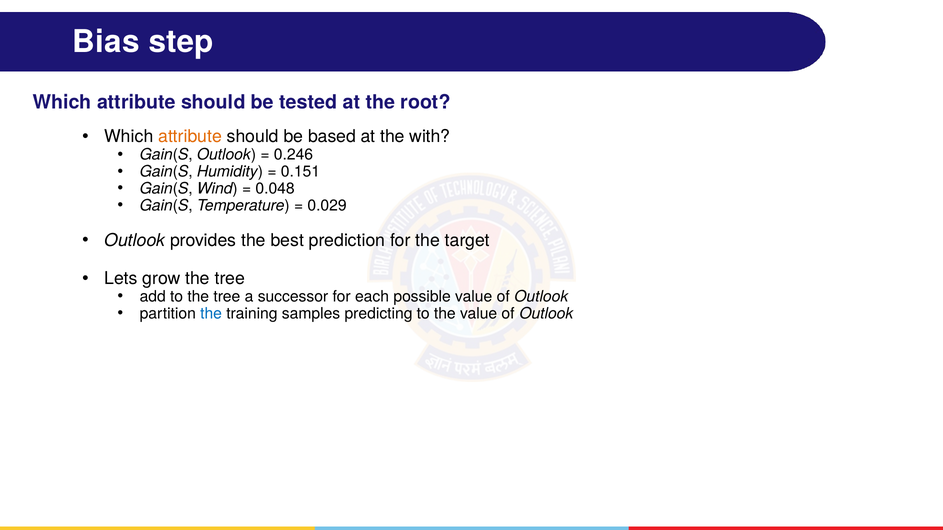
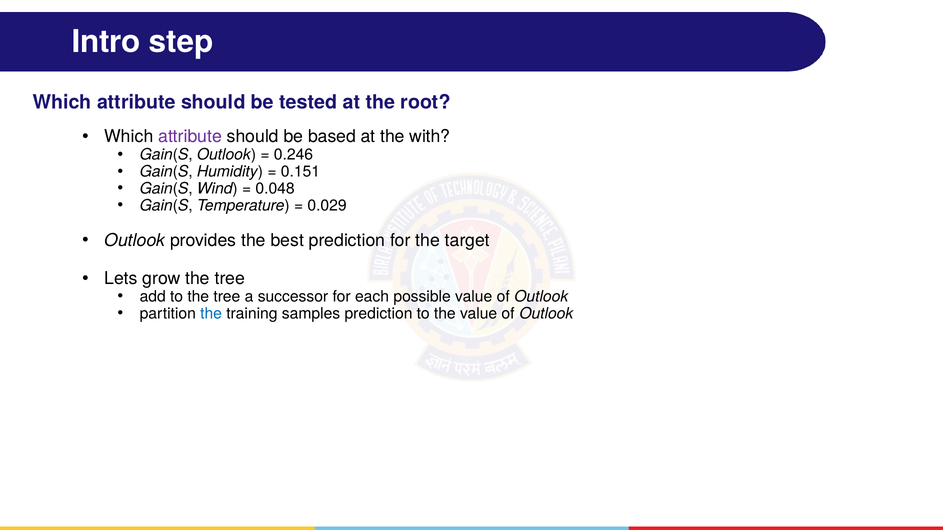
Bias: Bias -> Intro
attribute at (190, 137) colour: orange -> purple
samples predicting: predicting -> prediction
